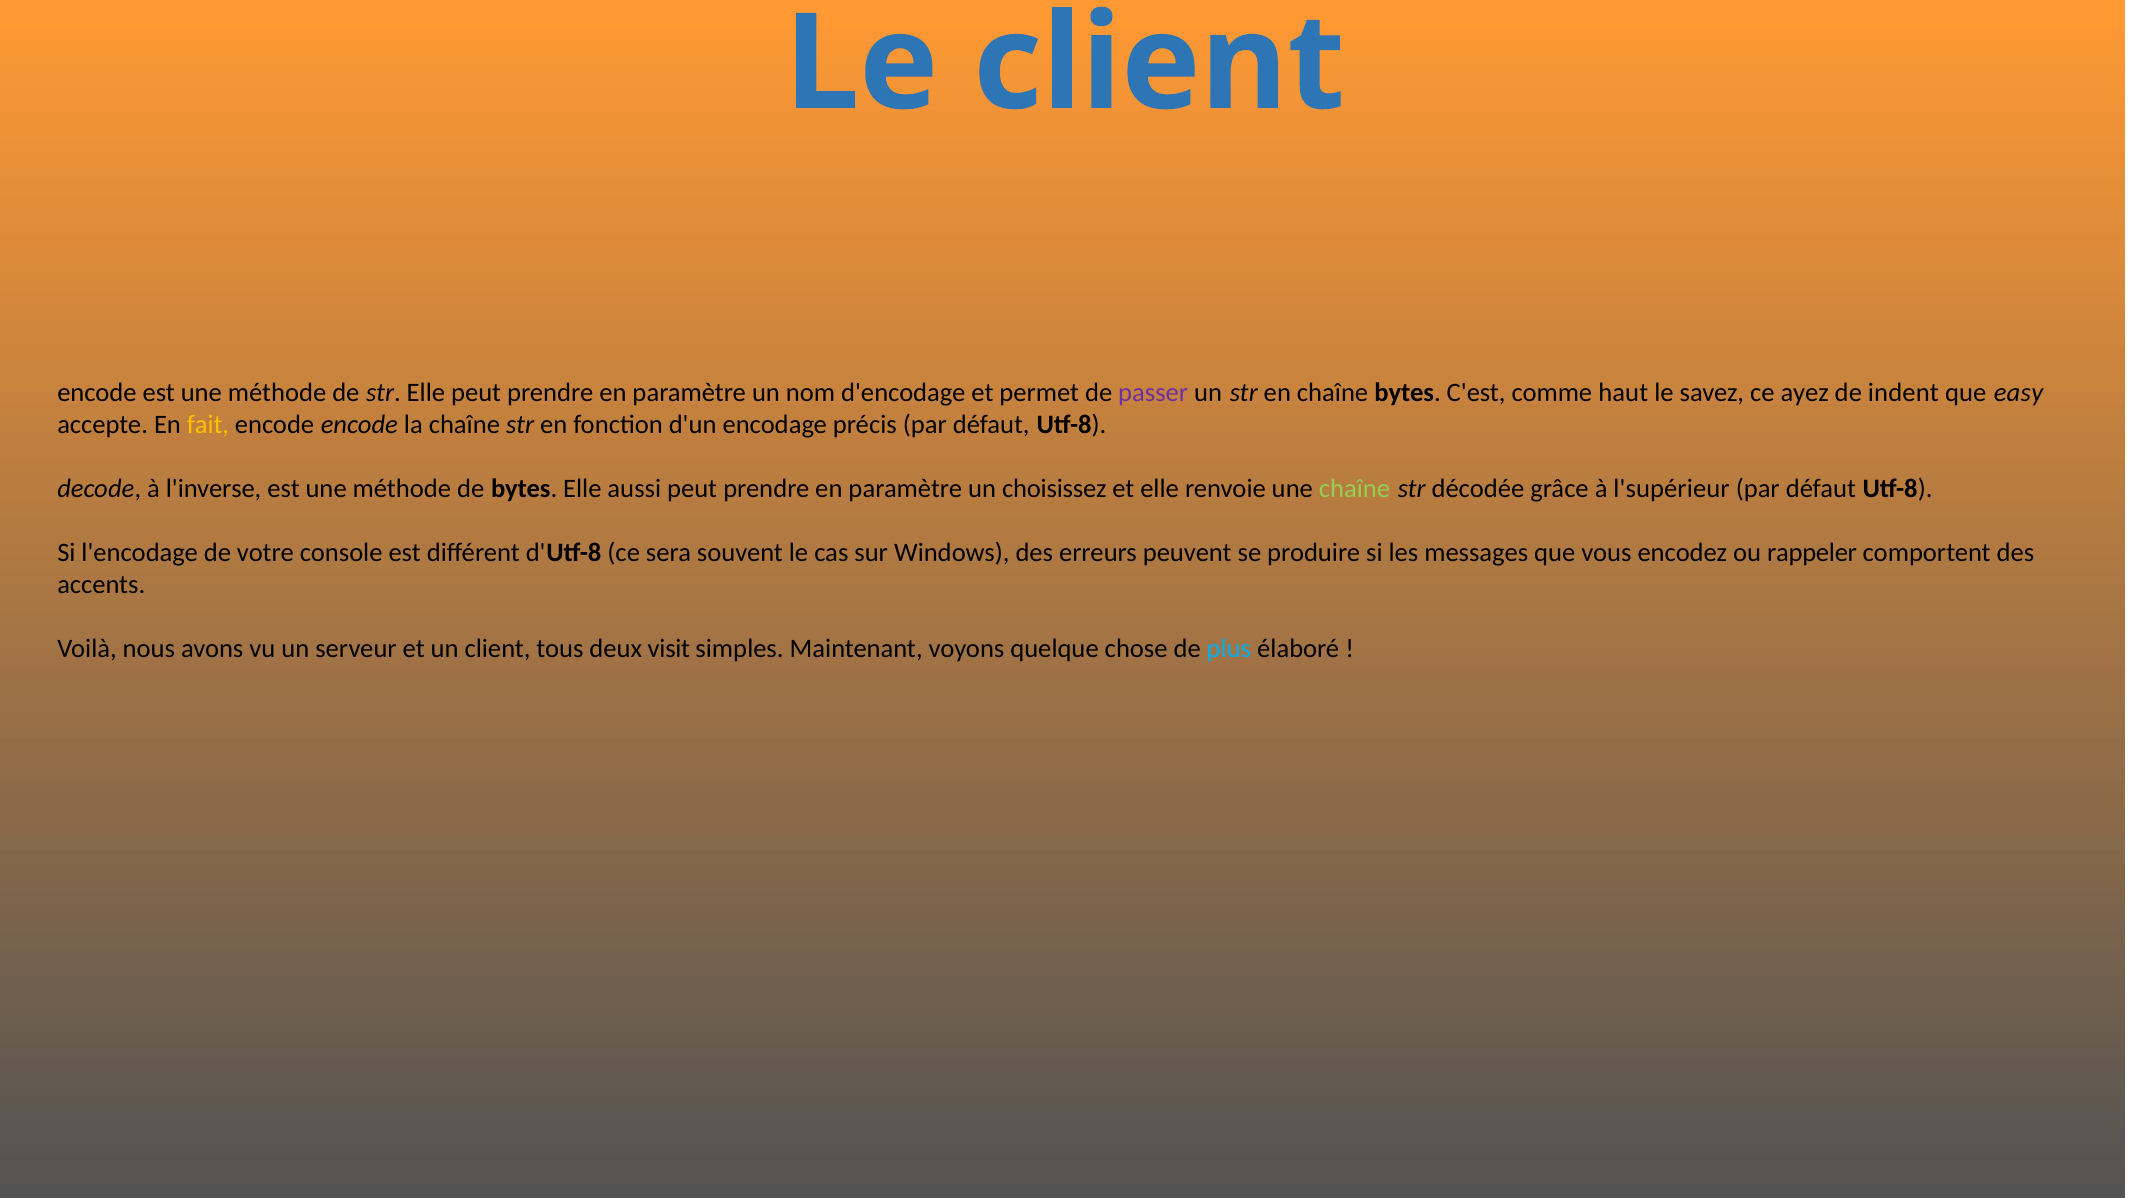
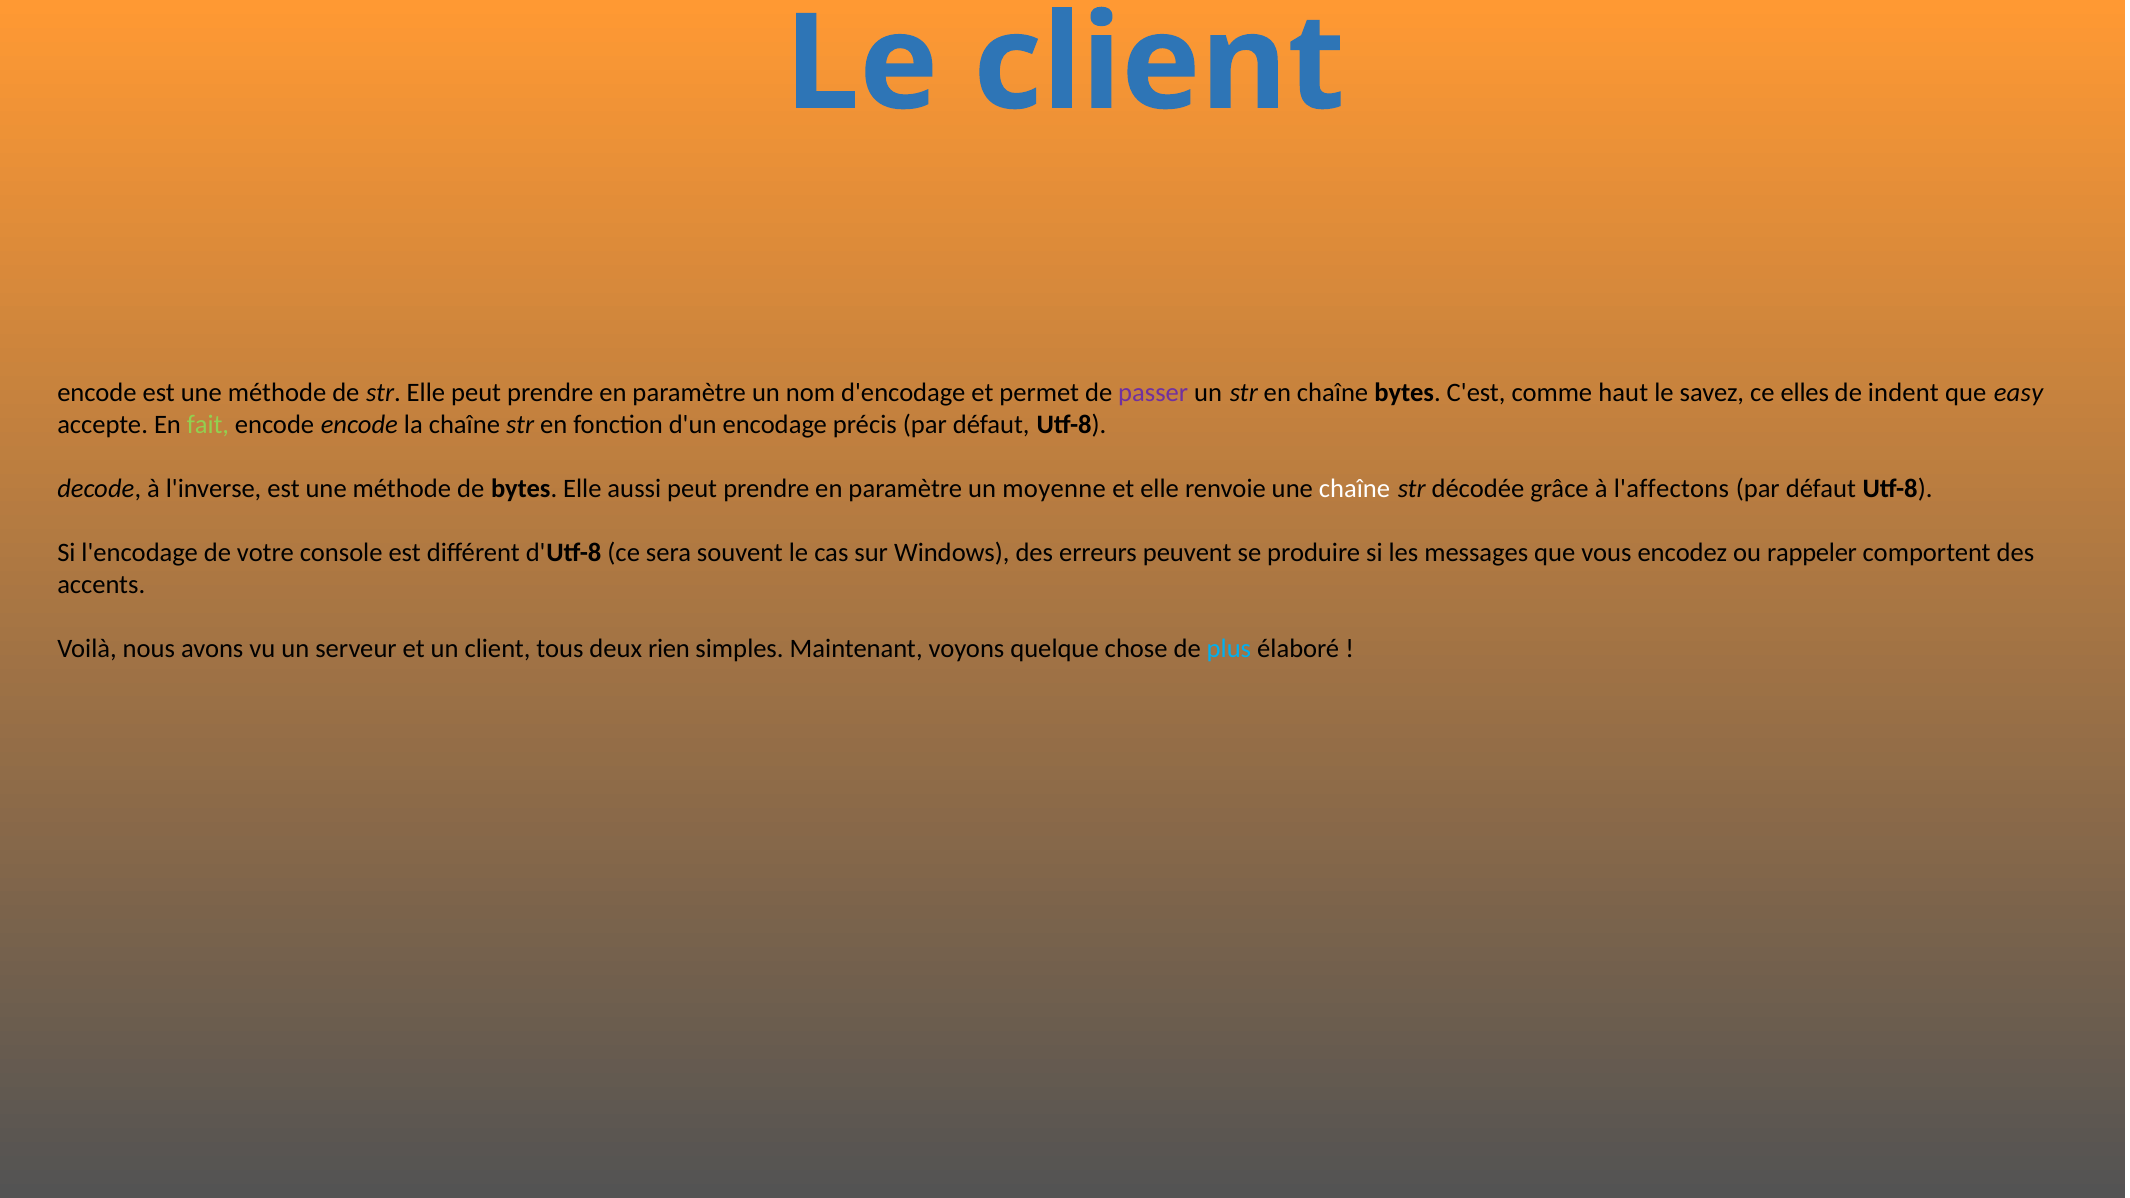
ayez: ayez -> elles
fait colour: yellow -> light green
choisissez: choisissez -> moyenne
chaîne at (1354, 489) colour: light green -> white
l'supérieur: l'supérieur -> l'affectons
visit: visit -> rien
